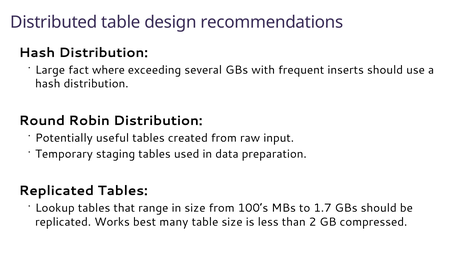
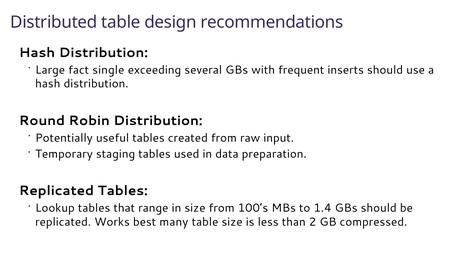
where: where -> single
1.7: 1.7 -> 1.4
